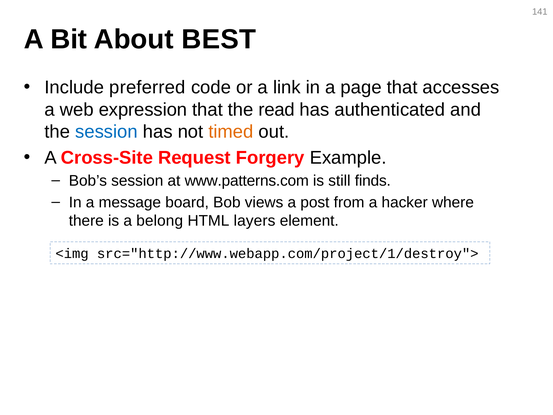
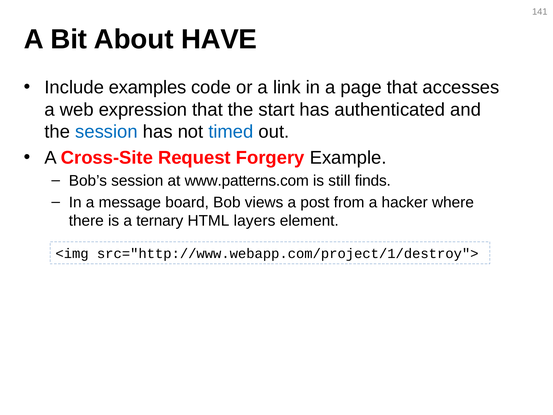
BEST: BEST -> HAVE
preferred: preferred -> examples
read: read -> start
timed colour: orange -> blue
belong: belong -> ternary
